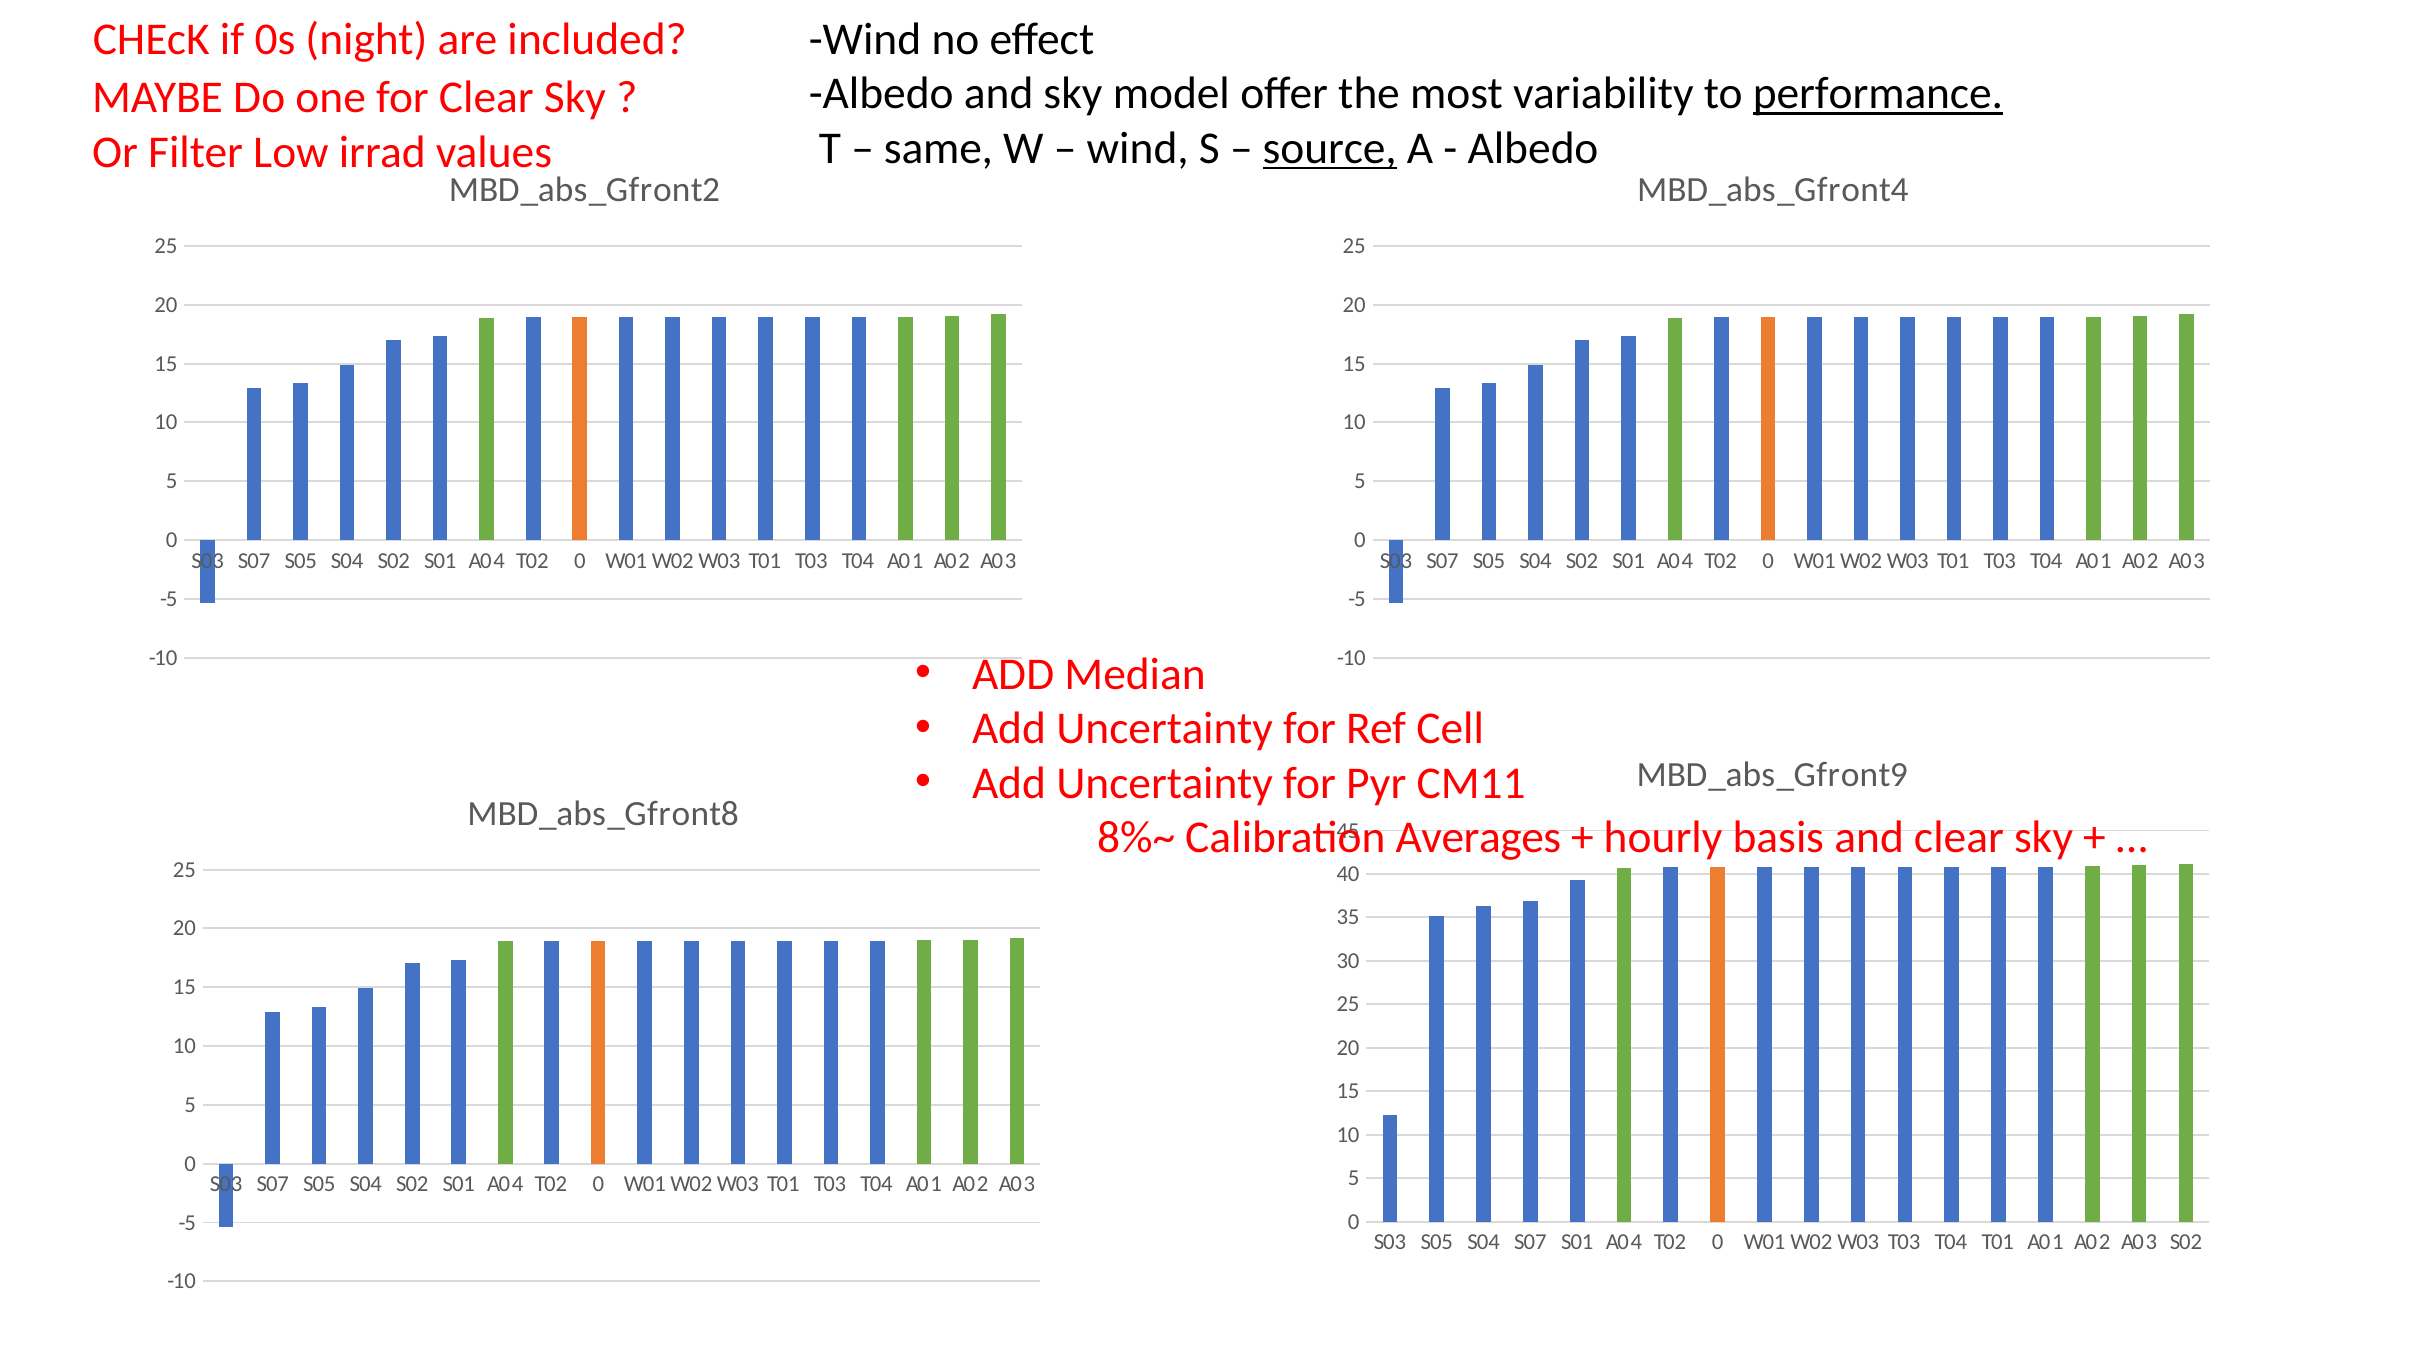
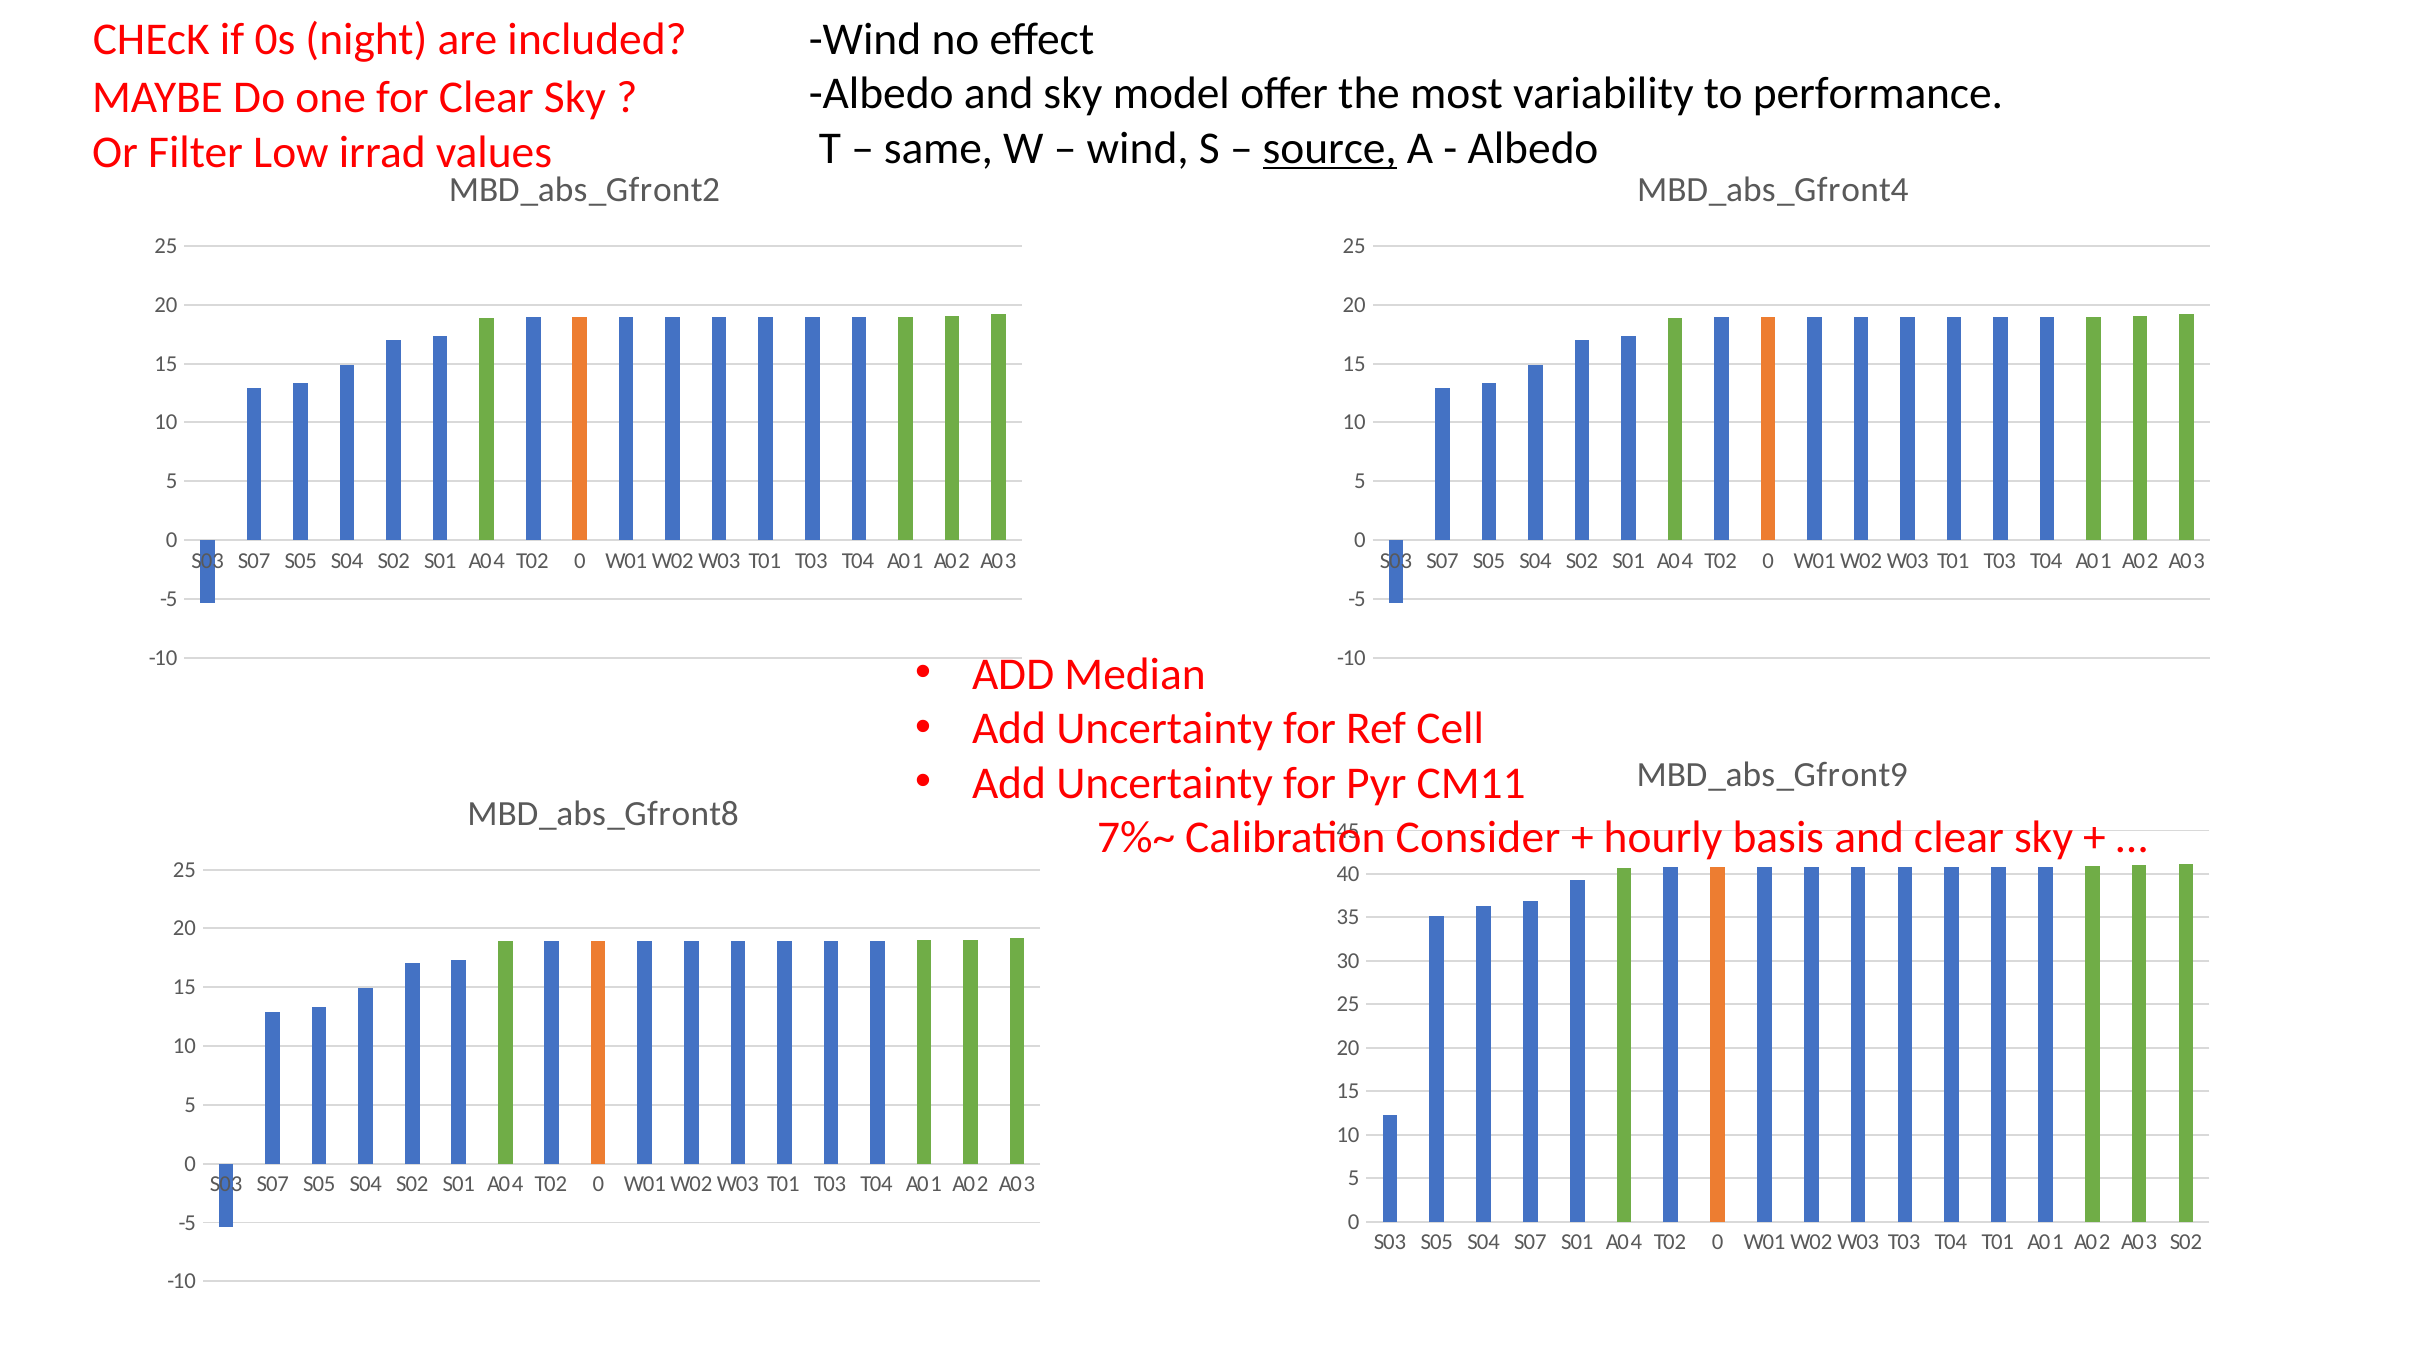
performance underline: present -> none
8%~: 8%~ -> 7%~
Averages: Averages -> Consider
